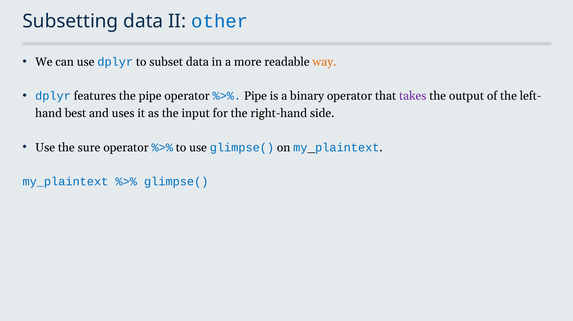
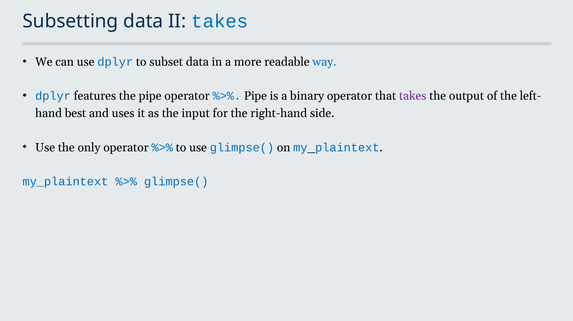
II other: other -> takes
way colour: orange -> blue
sure: sure -> only
